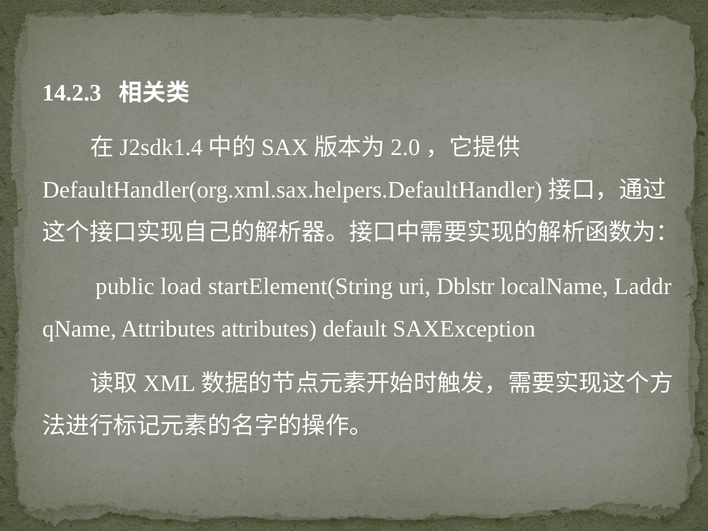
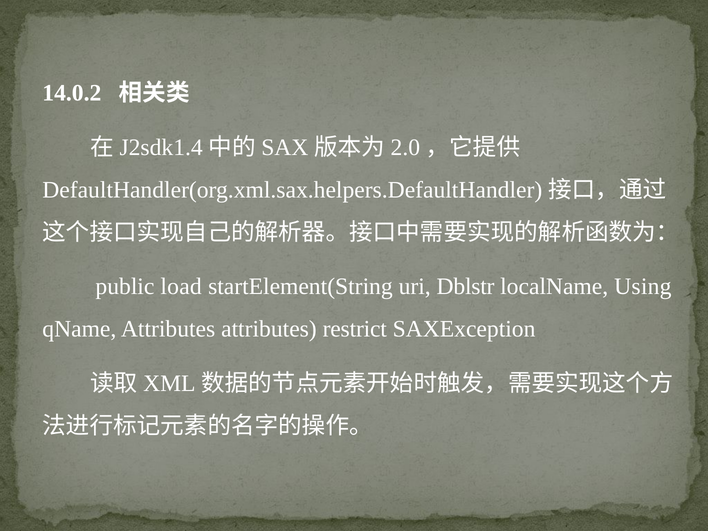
14.2.3: 14.2.3 -> 14.0.2
Laddr: Laddr -> Using
default: default -> restrict
